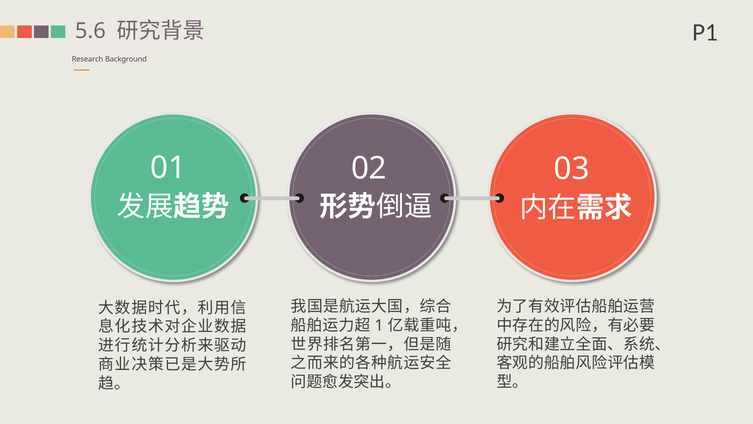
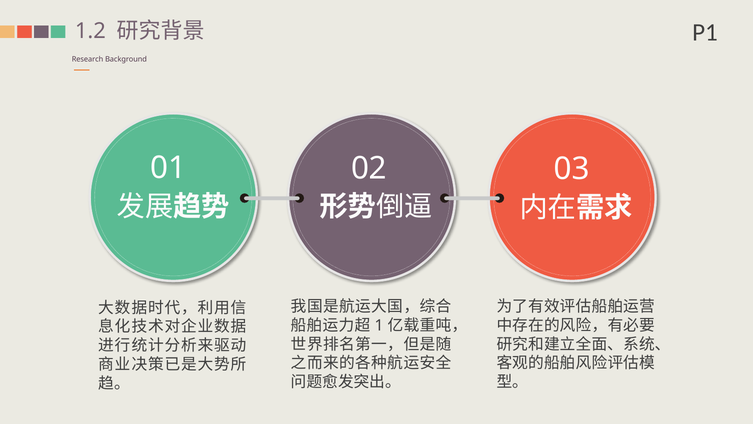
5.6: 5.6 -> 1.2
